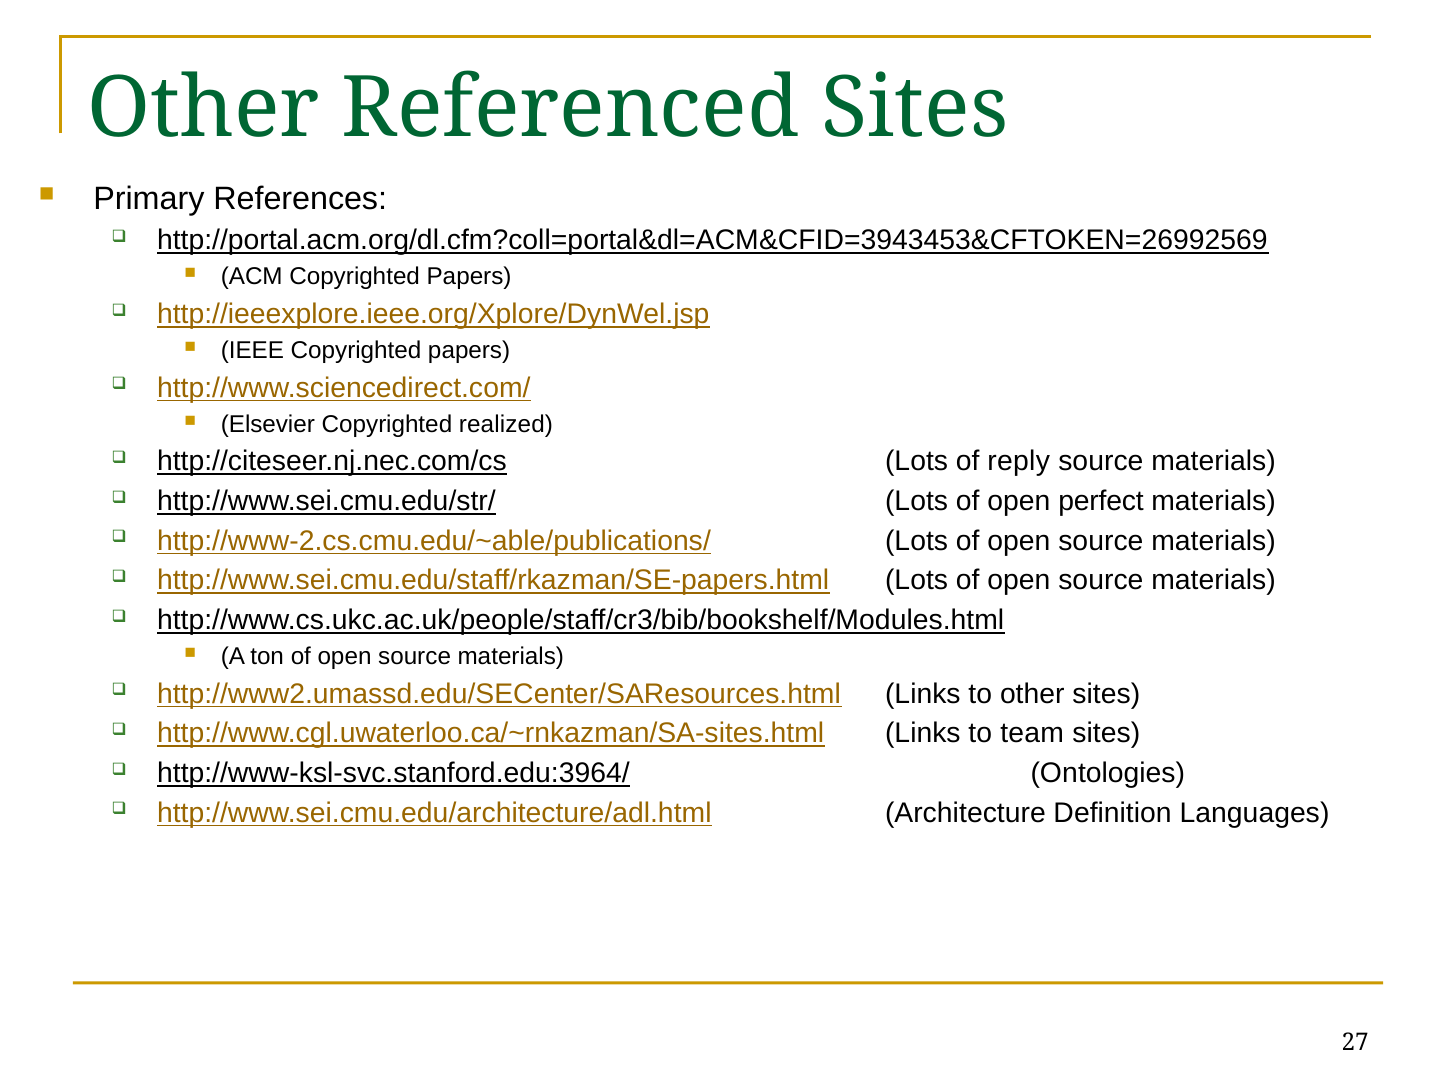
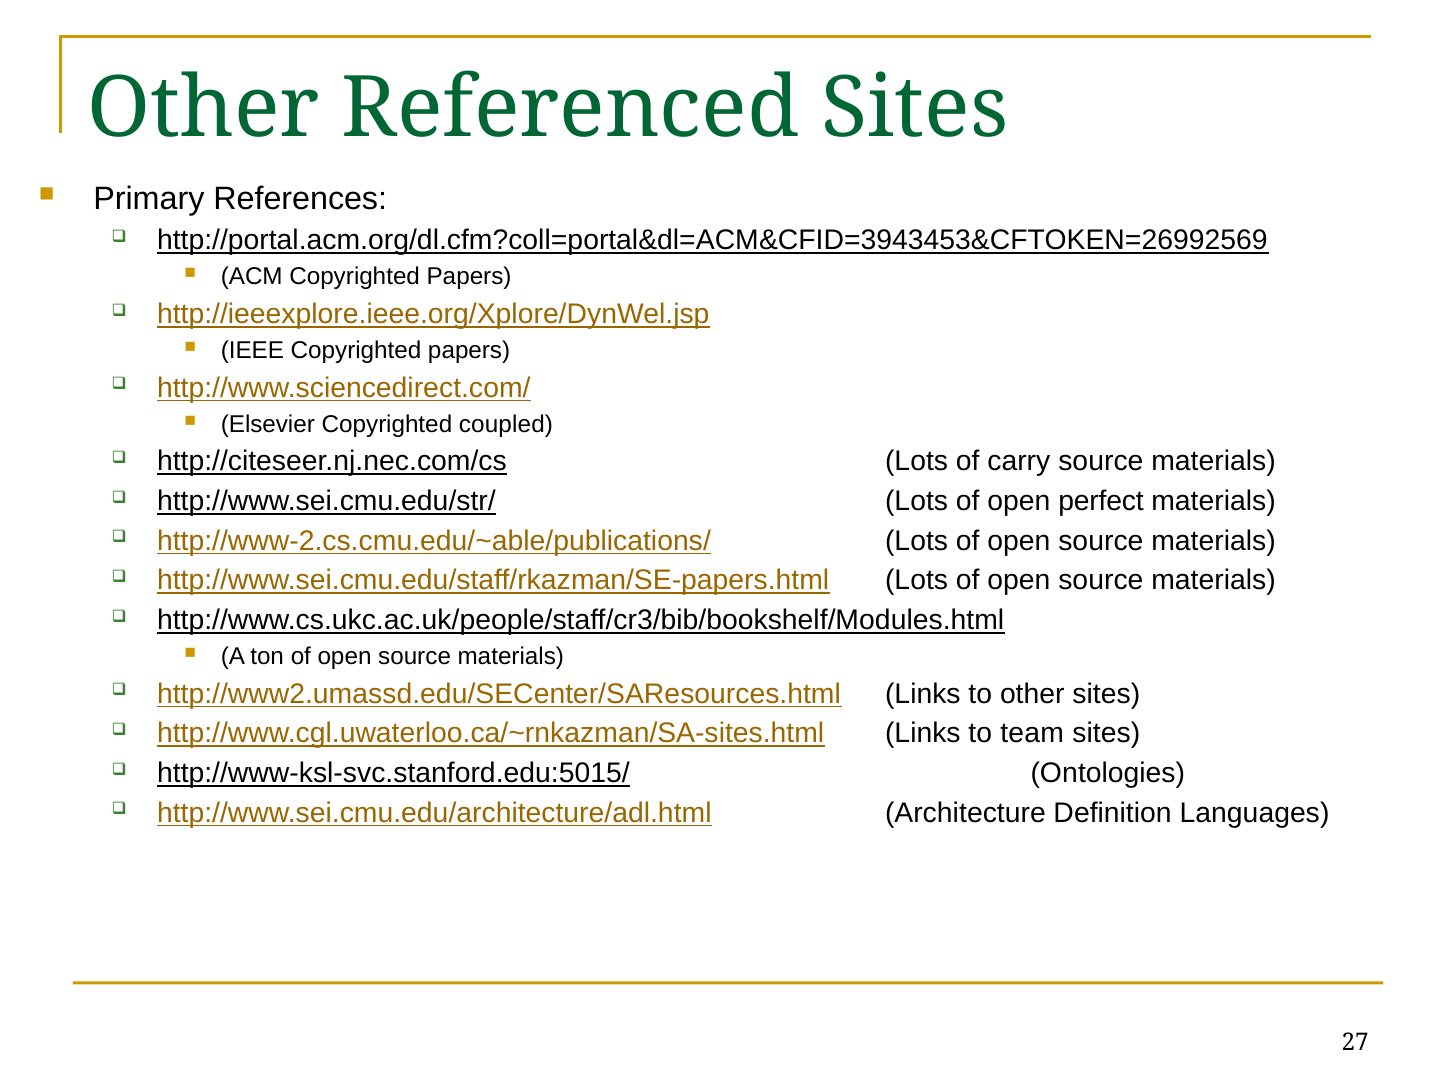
realized: realized -> coupled
reply: reply -> carry
http://www-ksl-svc.stanford.edu:3964/: http://www-ksl-svc.stanford.edu:3964/ -> http://www-ksl-svc.stanford.edu:5015/
